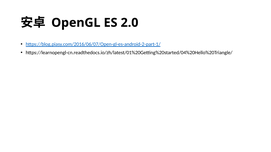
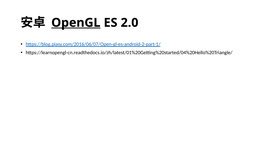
OpenGL underline: none -> present
